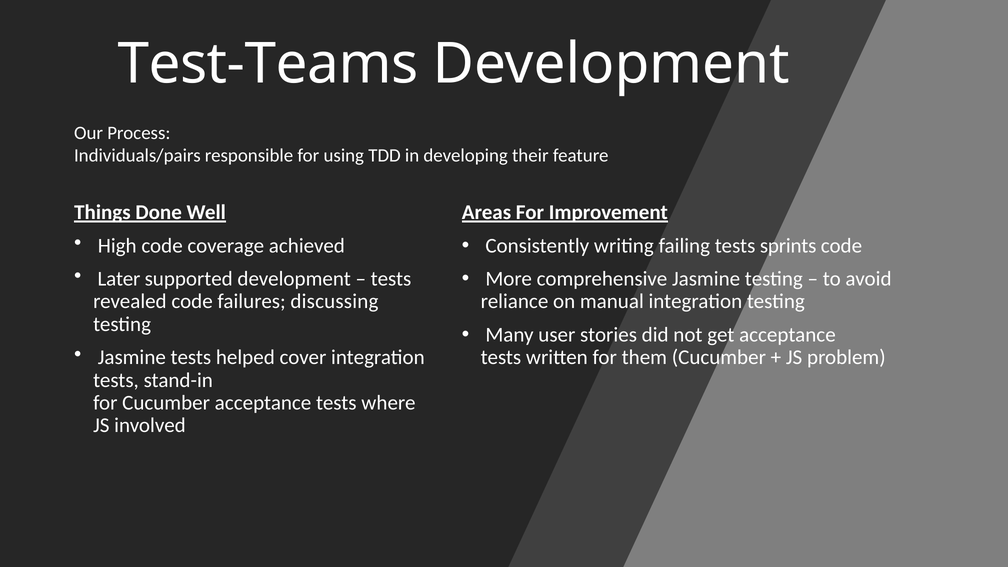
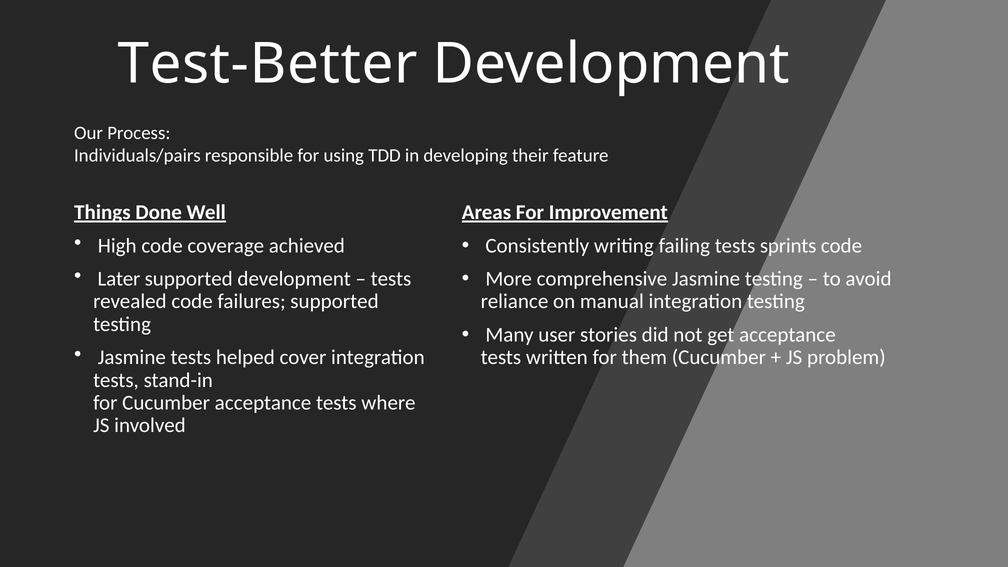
Test-Teams: Test-Teams -> Test-Better
failures discussing: discussing -> supported
